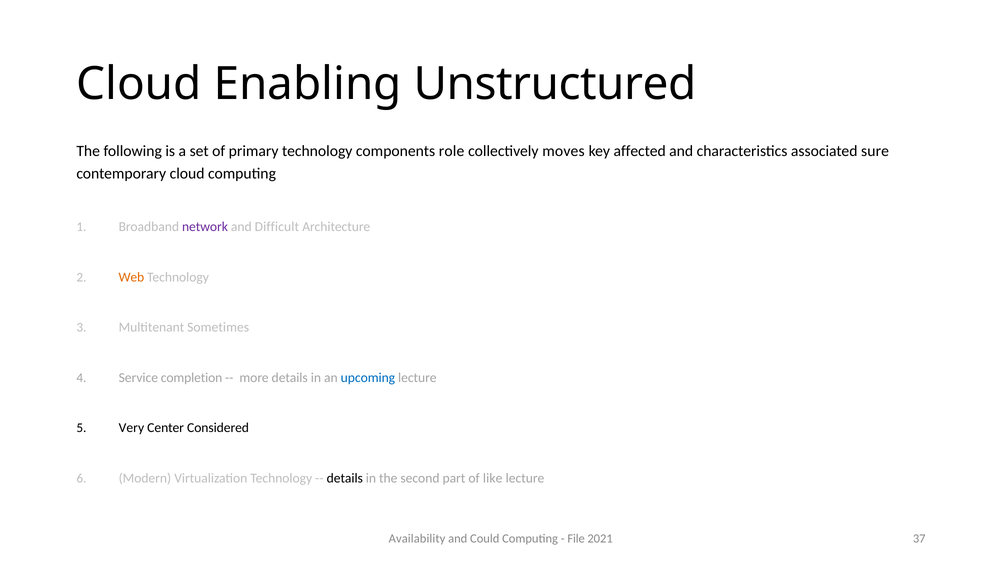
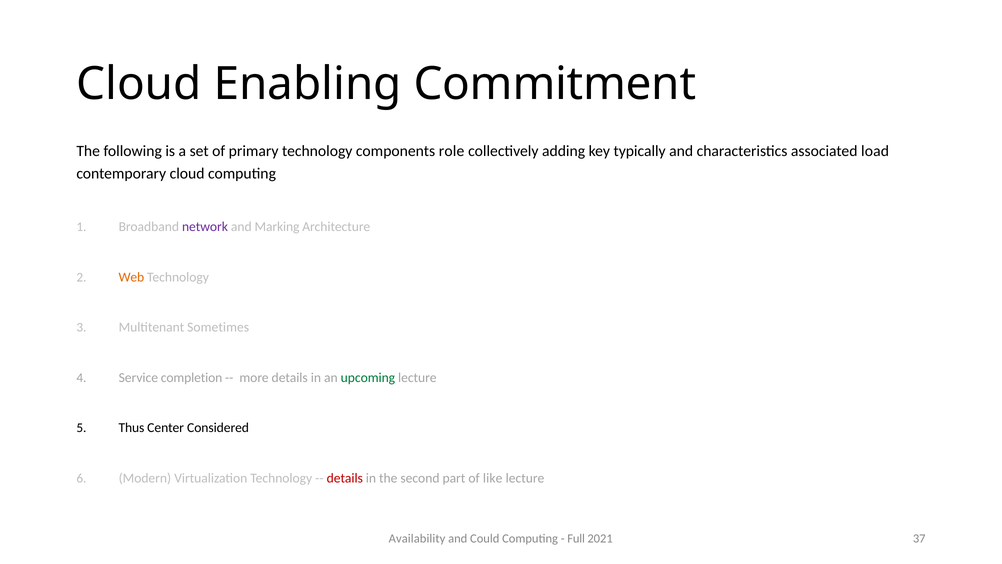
Unstructured: Unstructured -> Commitment
moves: moves -> adding
affected: affected -> typically
sure: sure -> load
Difficult: Difficult -> Marking
upcoming colour: blue -> green
Very: Very -> Thus
details at (345, 478) colour: black -> red
File: File -> Full
